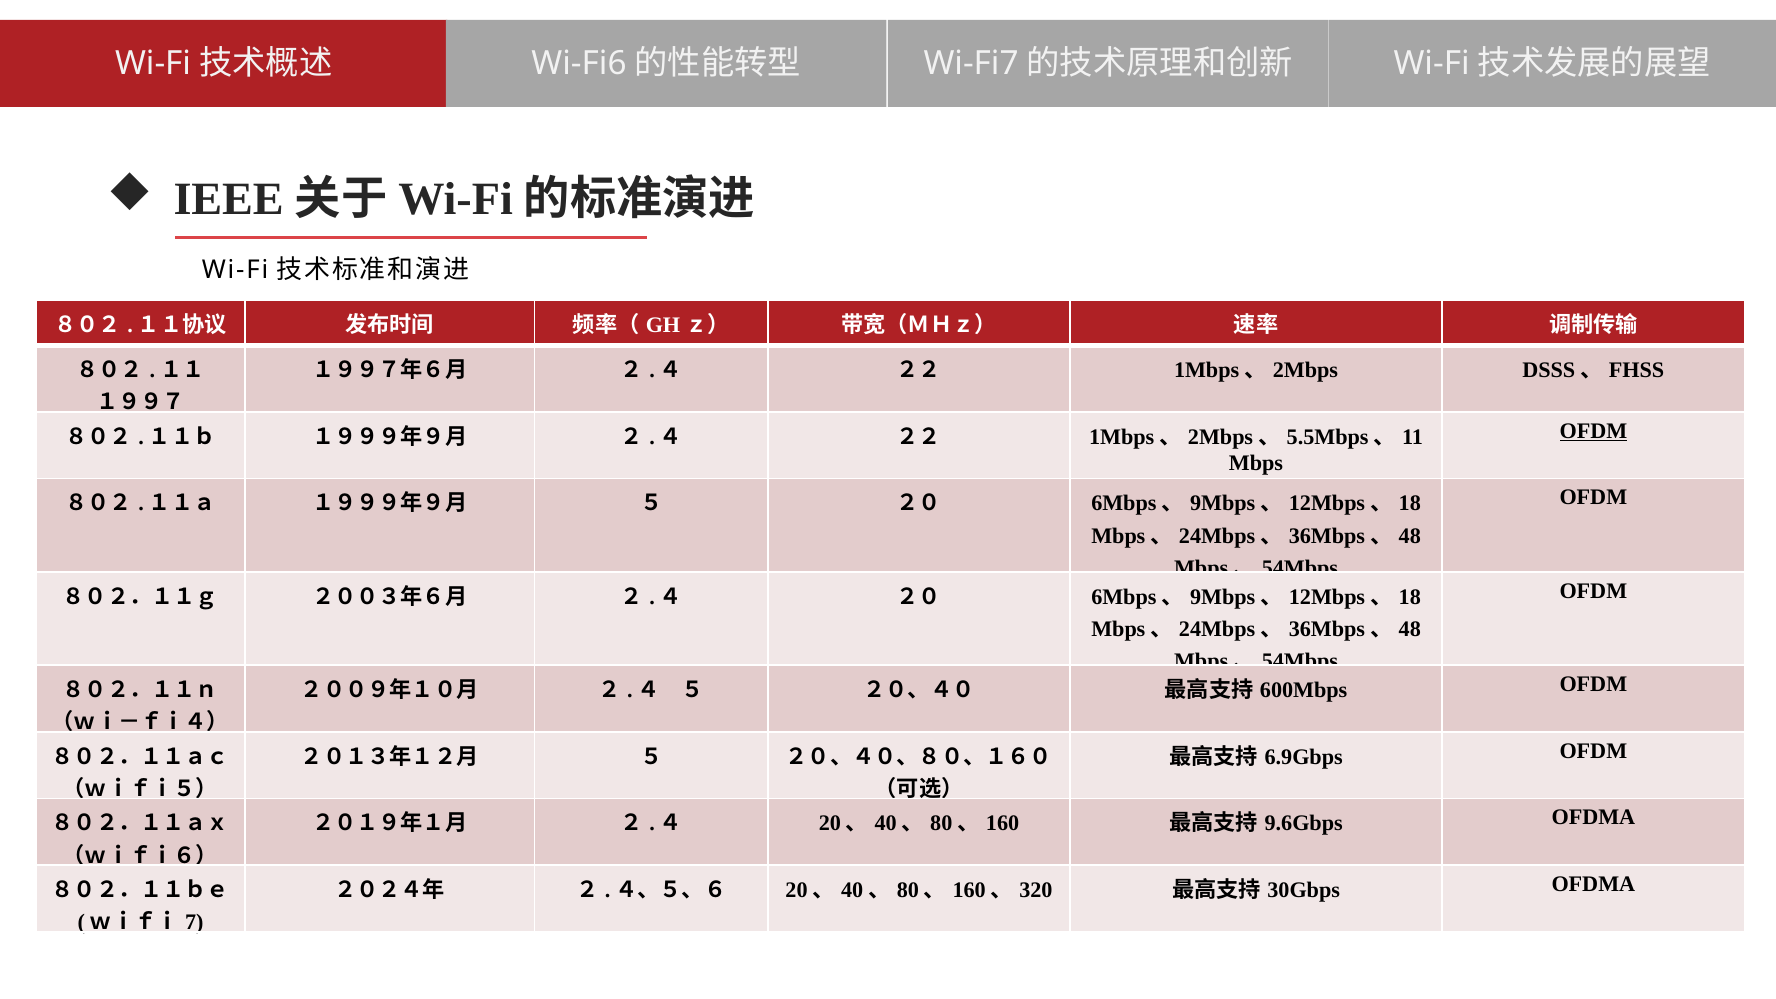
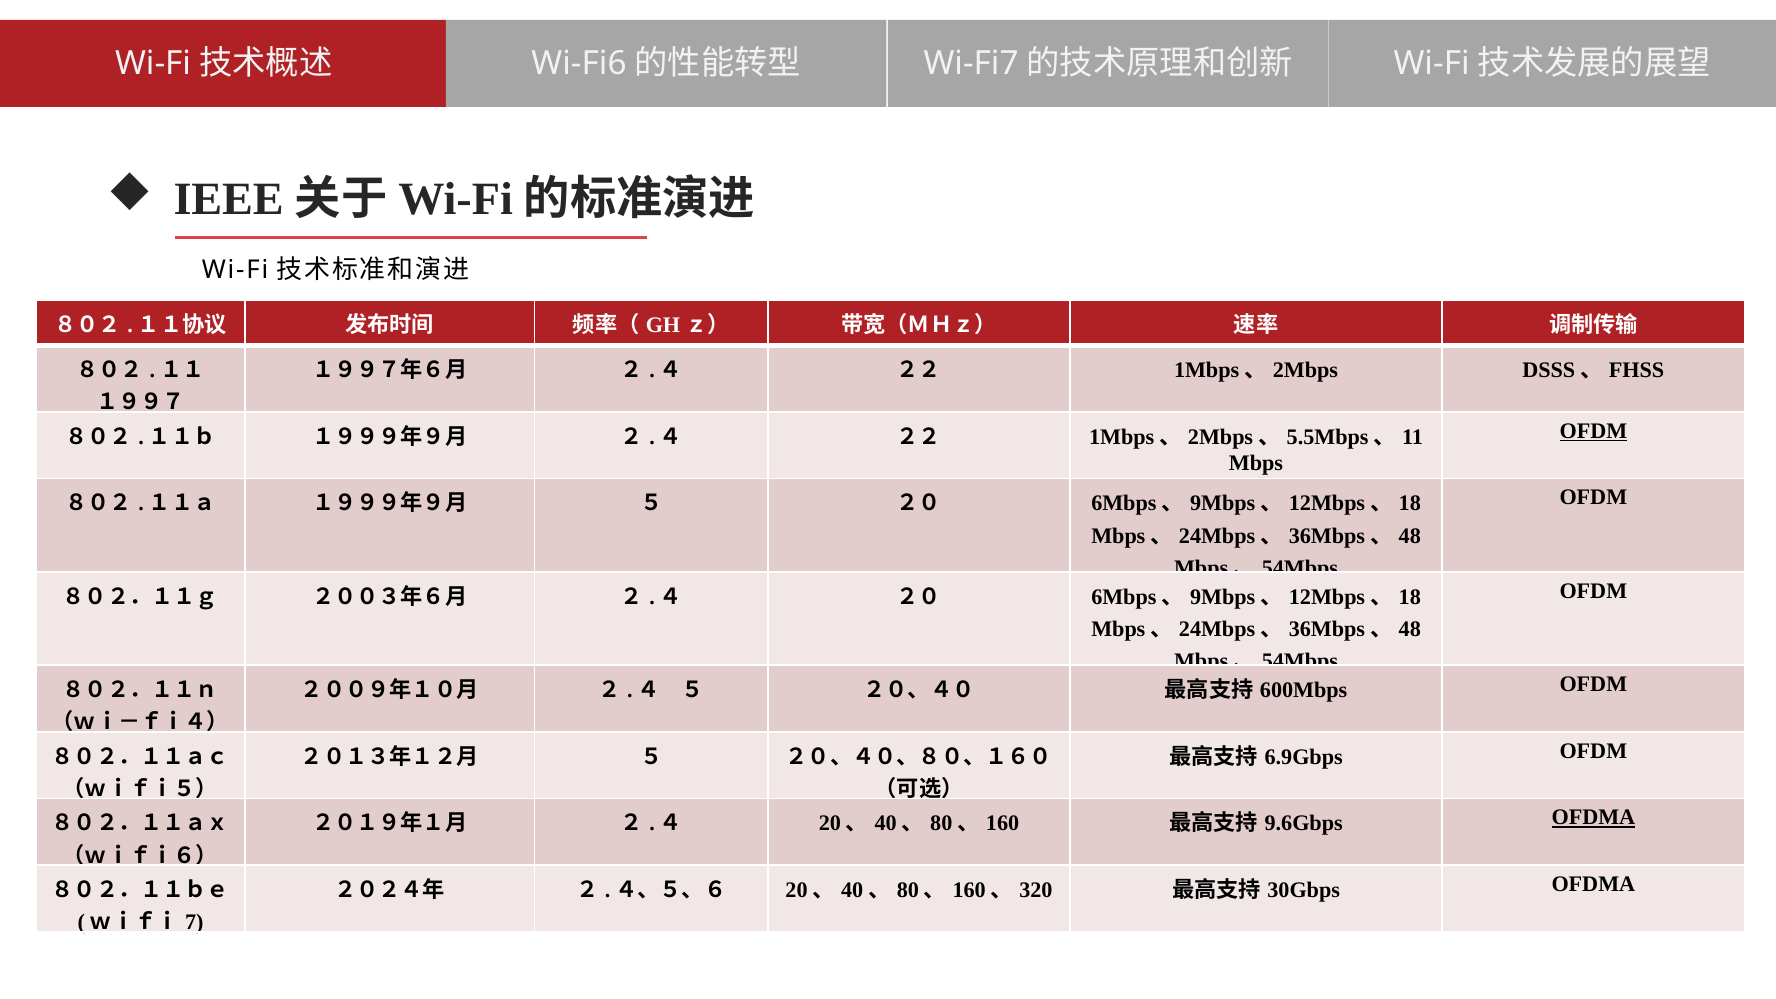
OFDMA at (1593, 818) underline: none -> present
